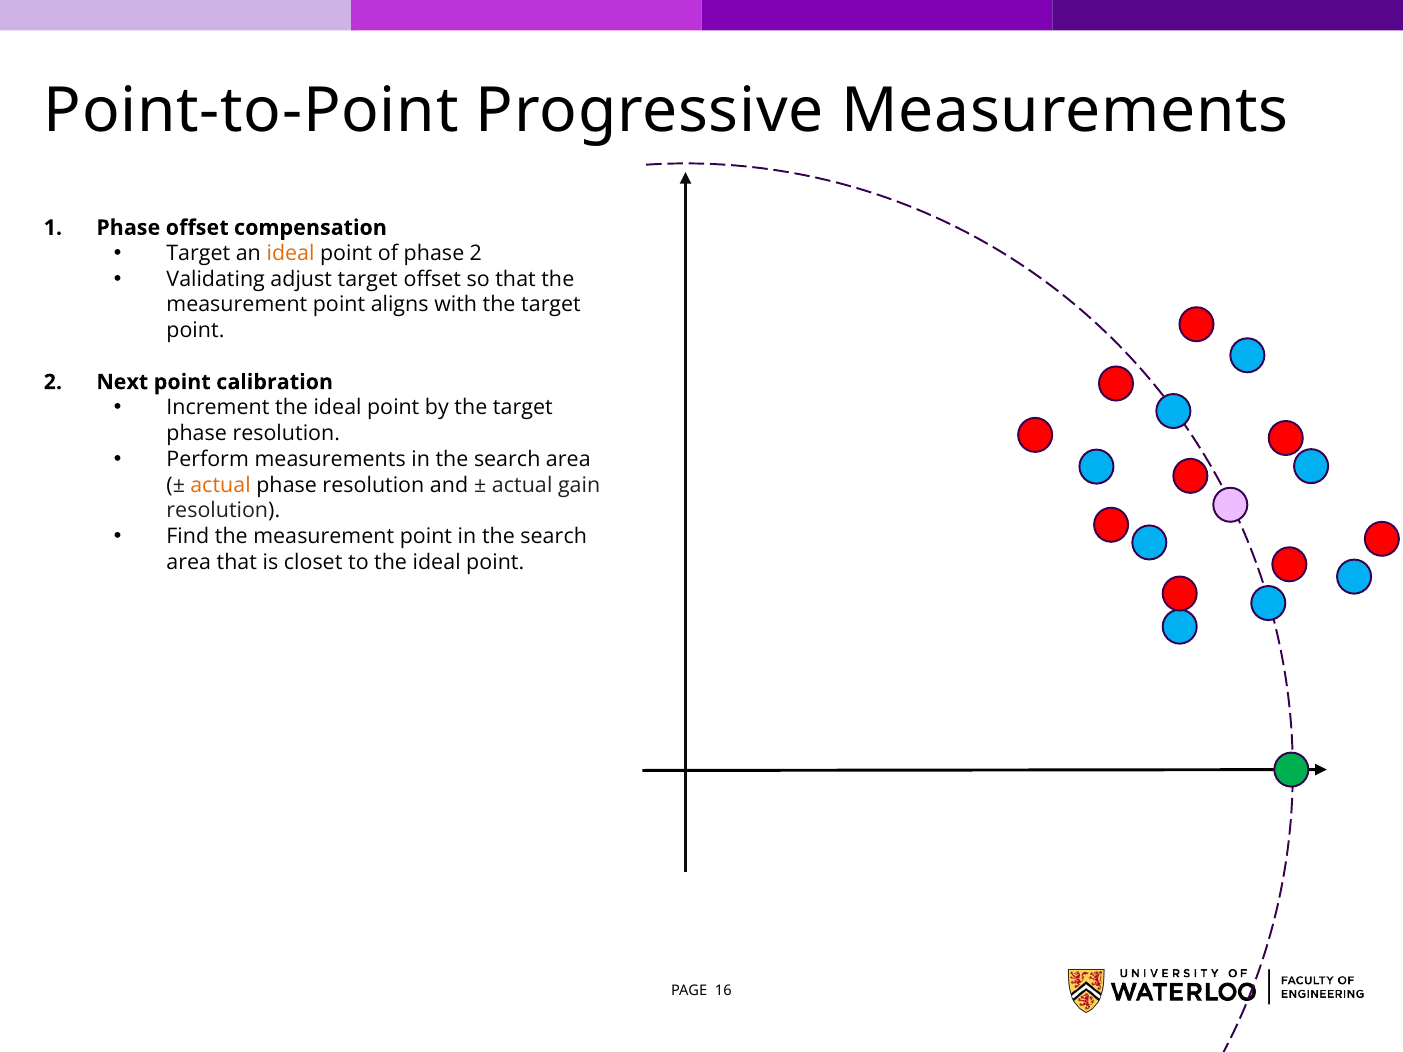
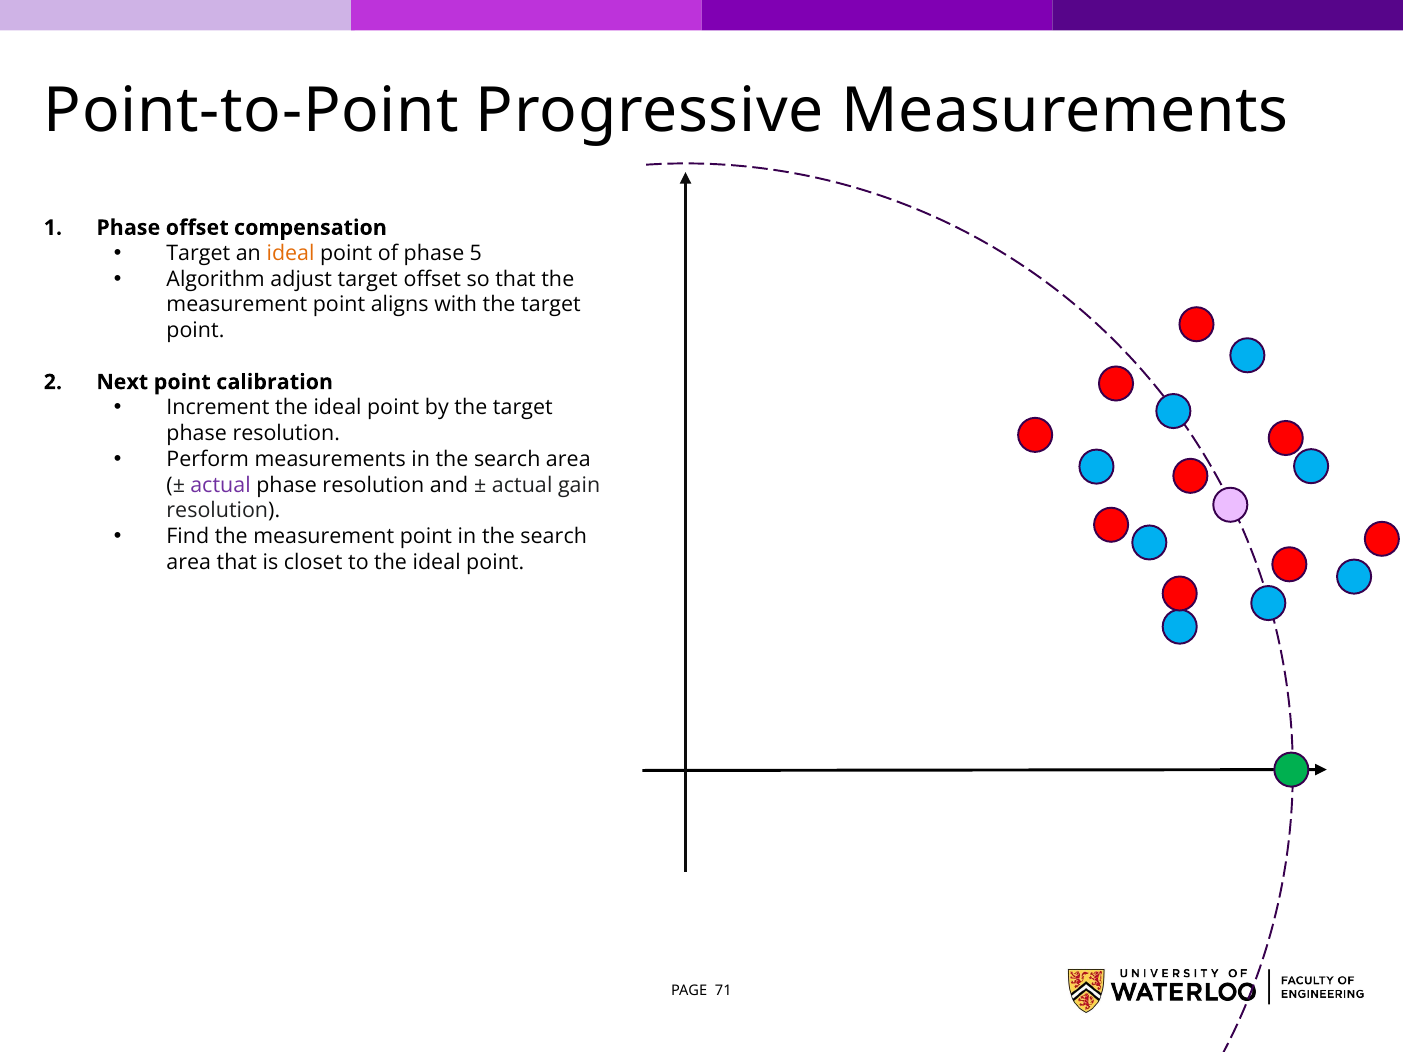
phase 2: 2 -> 5
Validating: Validating -> Algorithm
actual at (221, 485) colour: orange -> purple
16: 16 -> 71
